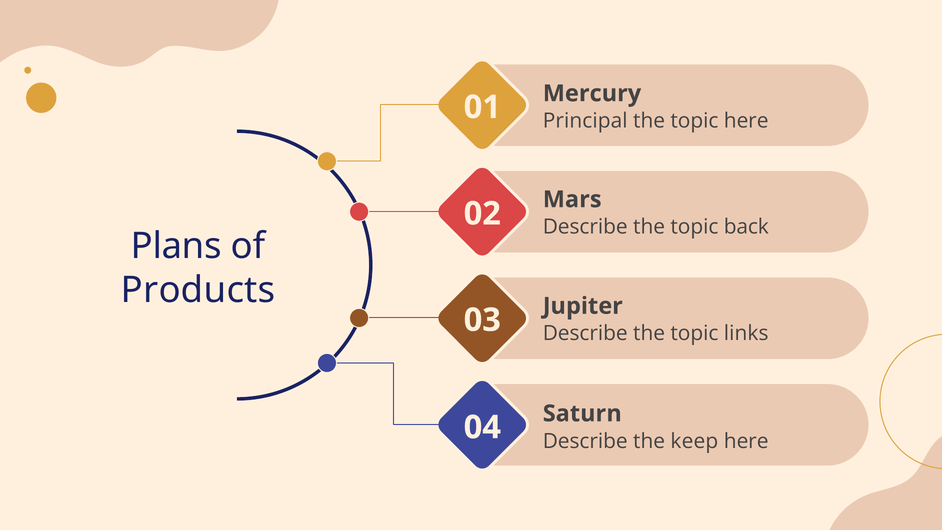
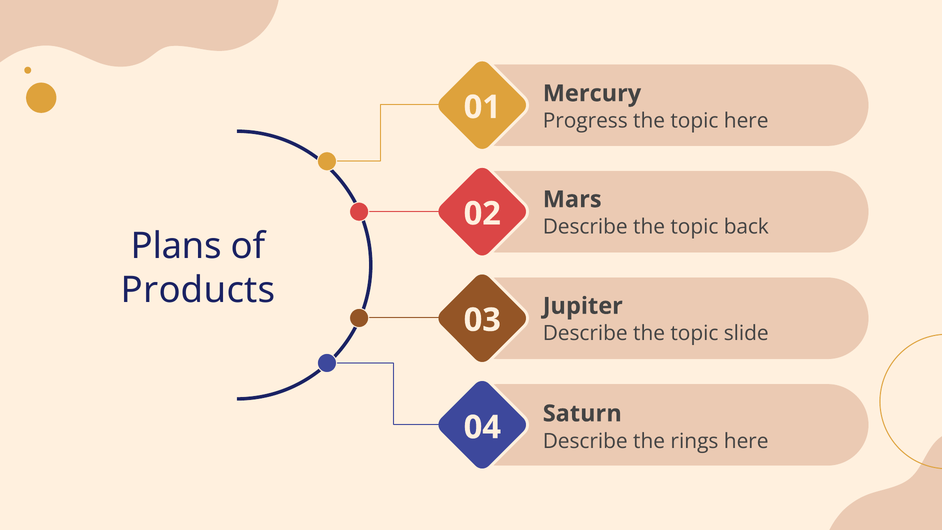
Principal: Principal -> Progress
links: links -> slide
keep: keep -> rings
